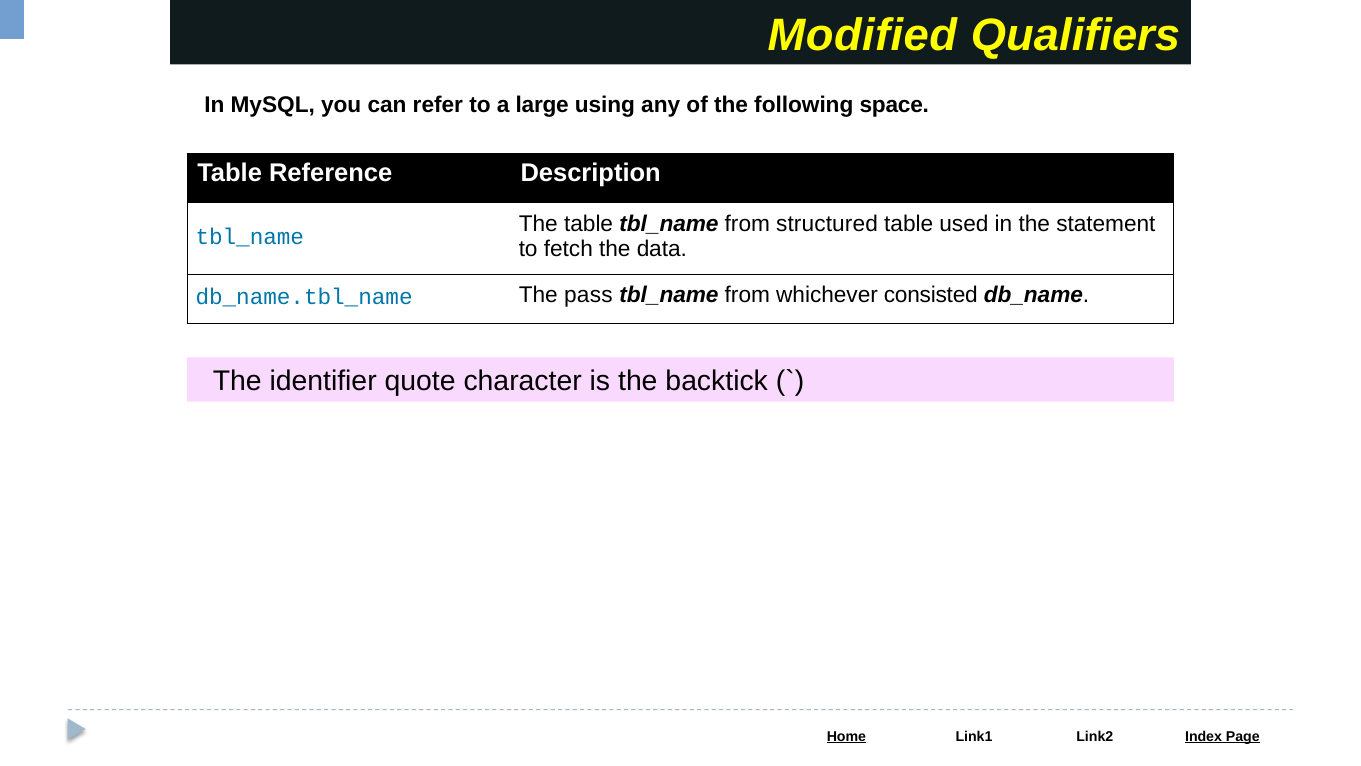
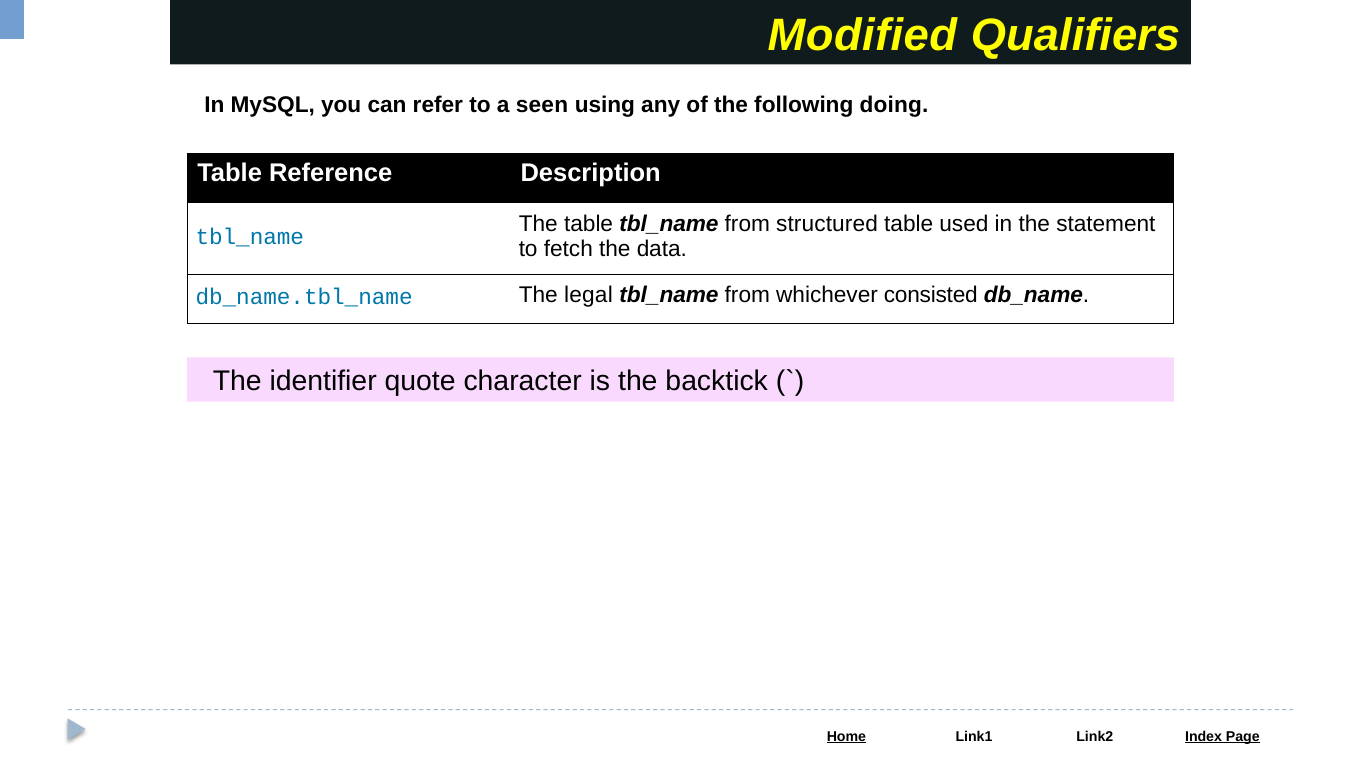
large: large -> seen
space: space -> doing
pass: pass -> legal
